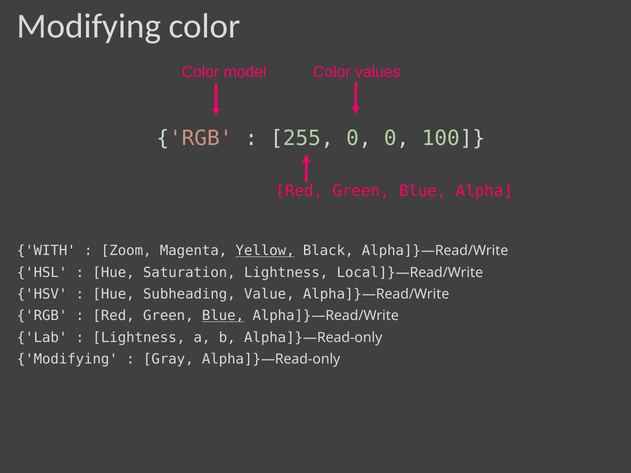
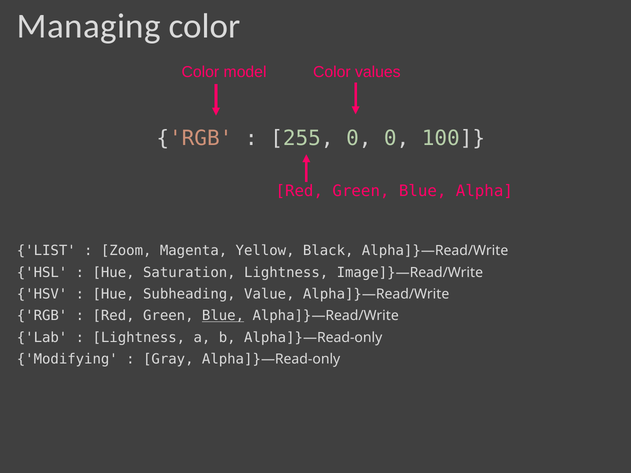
Modifying at (89, 26): Modifying -> Managing
WITH: WITH -> LIST
Yellow underline: present -> none
Local: Local -> Image
